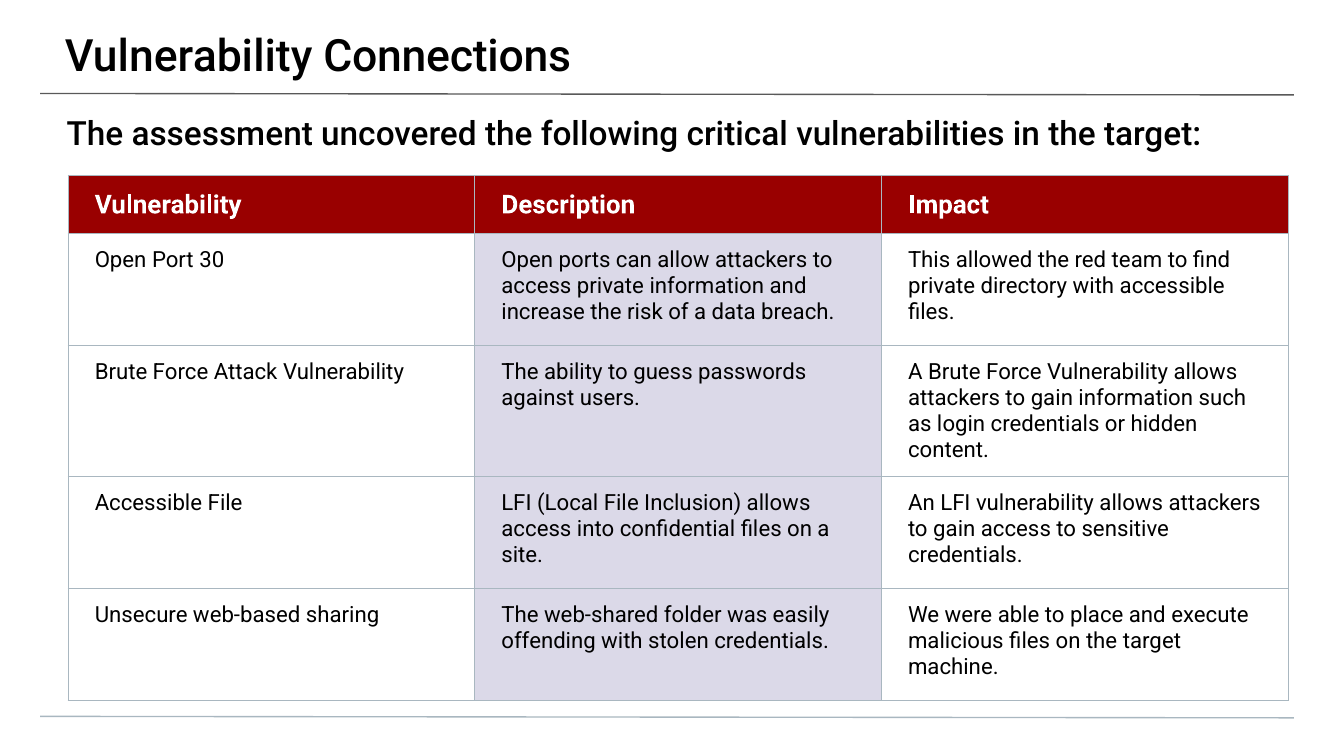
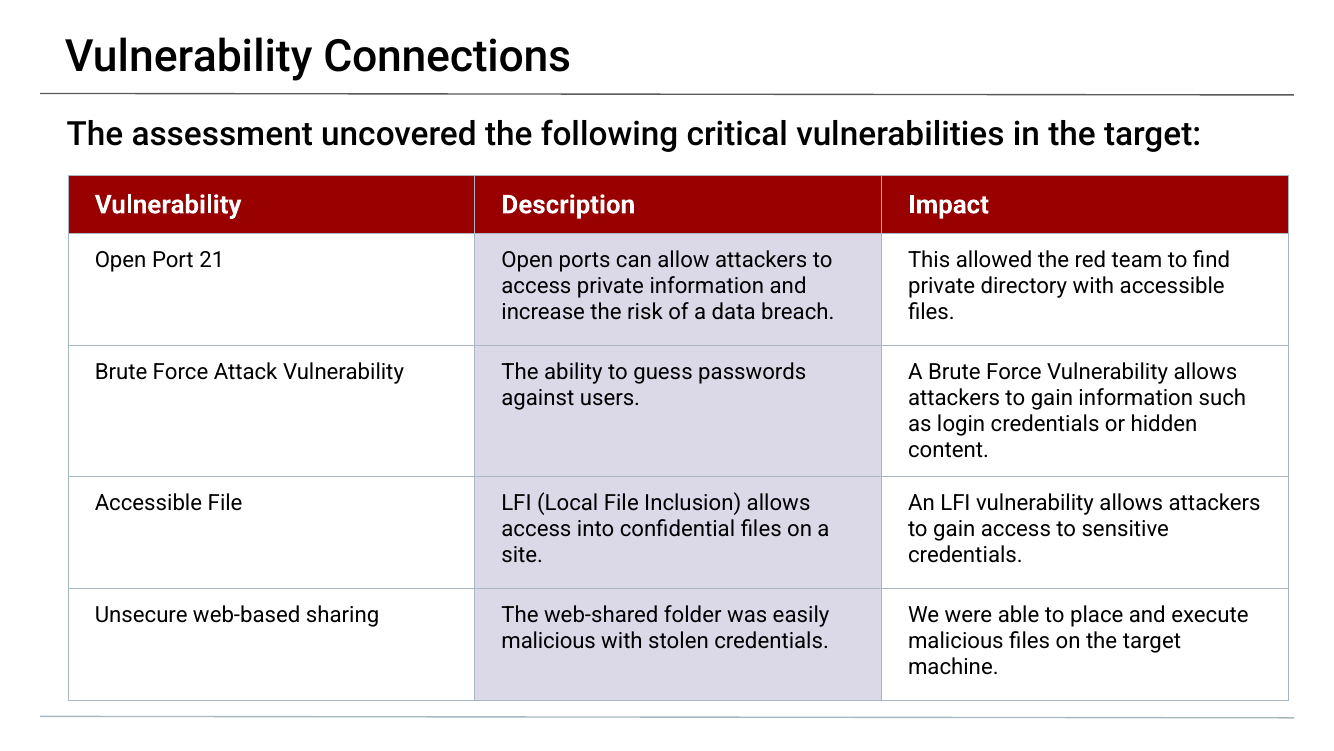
30: 30 -> 21
offending at (549, 641): offending -> malicious
